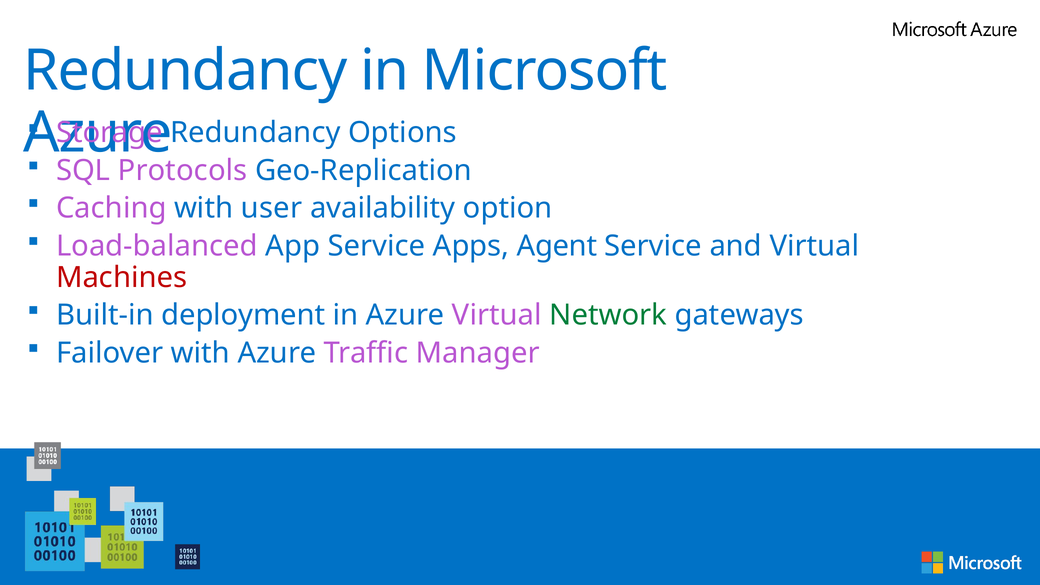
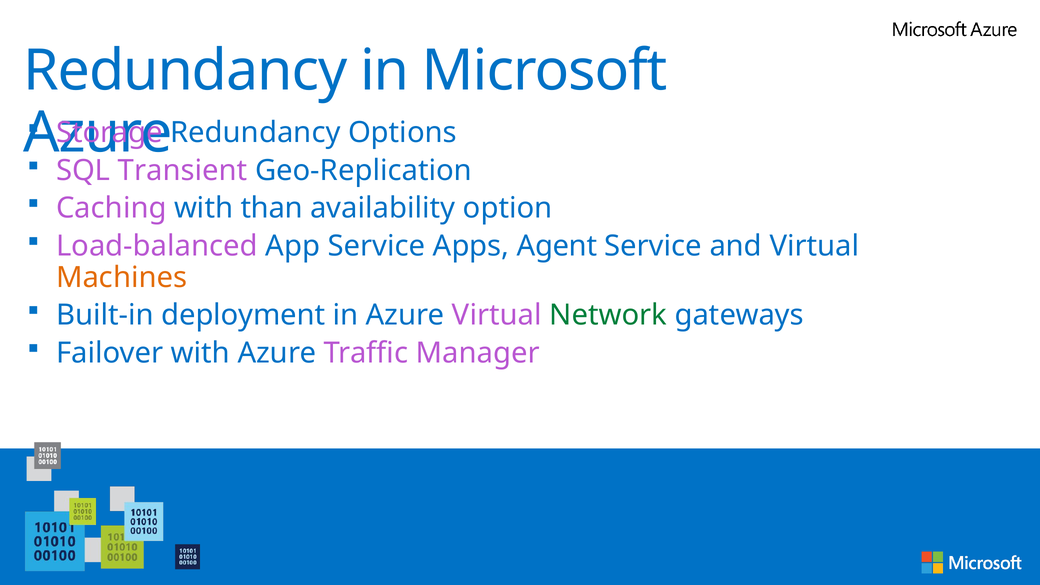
Protocols: Protocols -> Transient
user: user -> than
Machines colour: red -> orange
